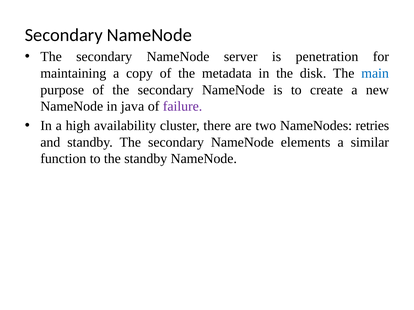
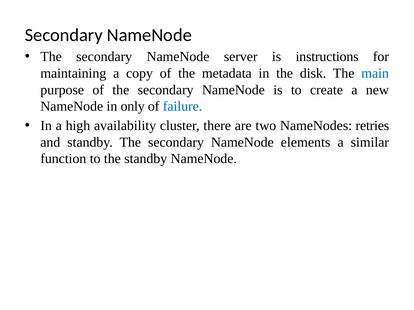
penetration: penetration -> instructions
java: java -> only
failure colour: purple -> blue
